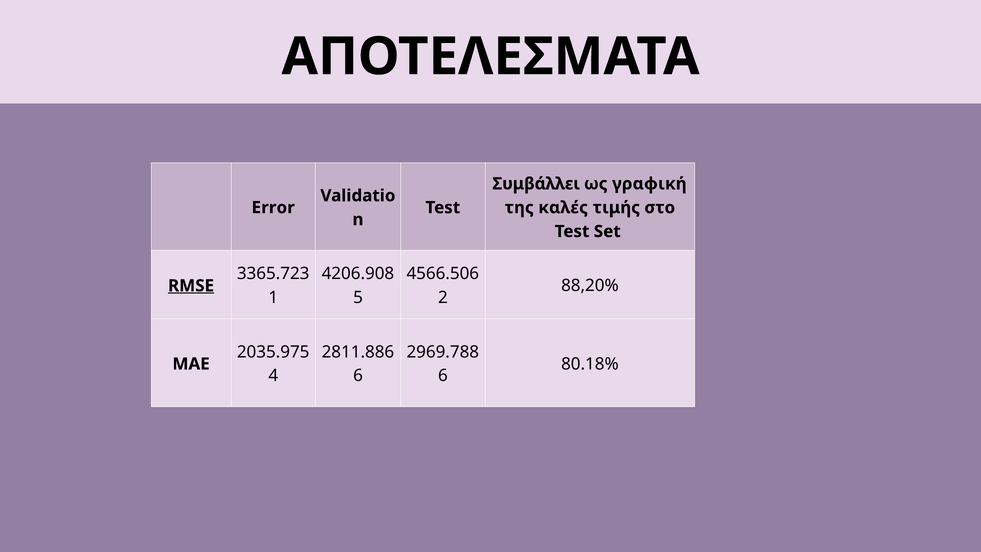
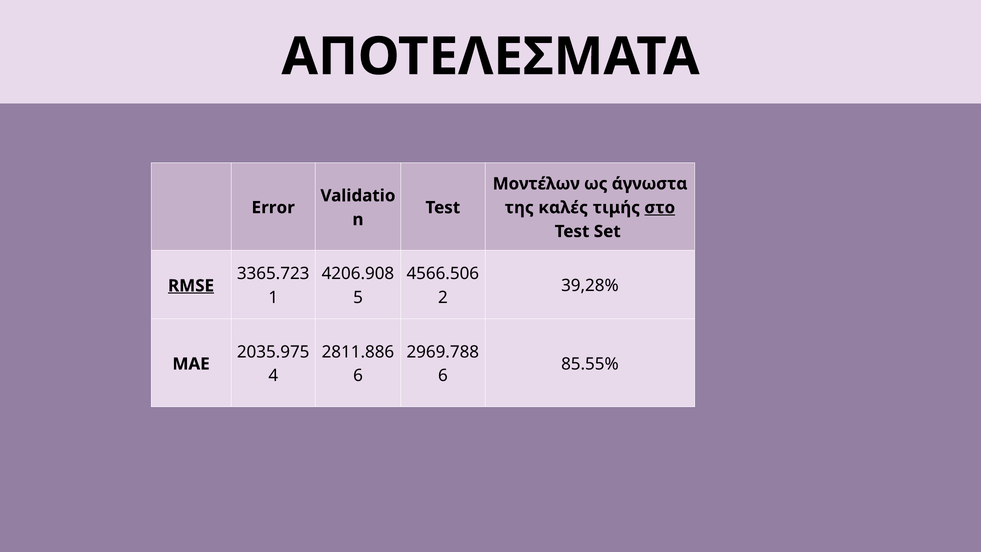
Συμβάλλει: Συμβάλλει -> Μοντέλων
γραφική: γραφική -> άγνωστα
στο underline: none -> present
88,20%: 88,20% -> 39,28%
80.18%: 80.18% -> 85.55%
